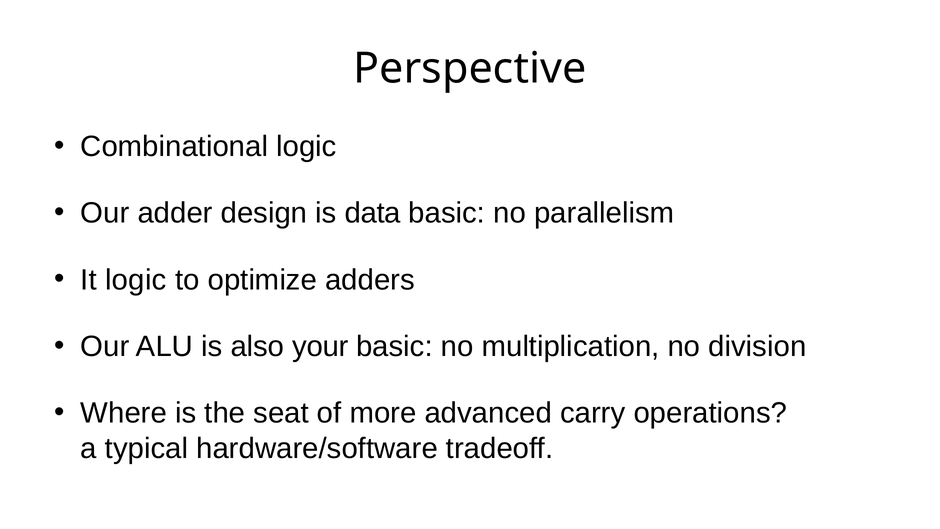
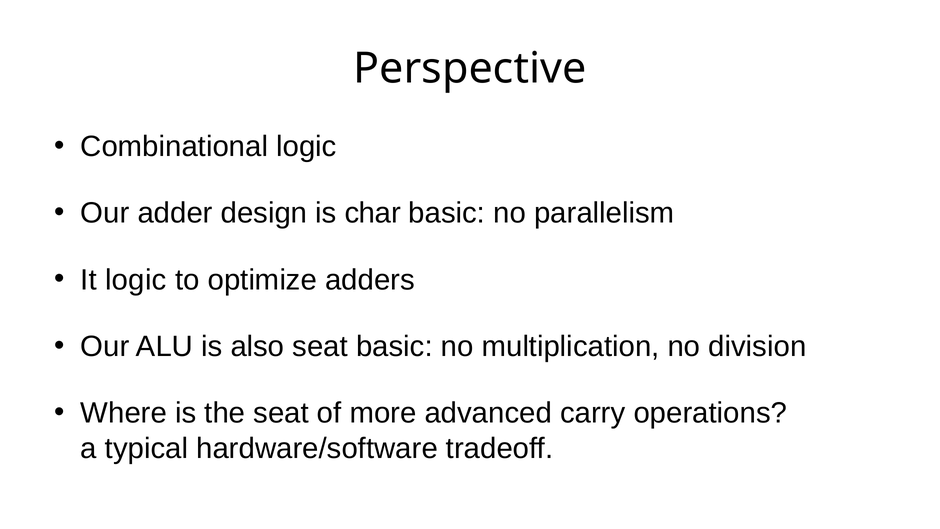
data: data -> char
also your: your -> seat
